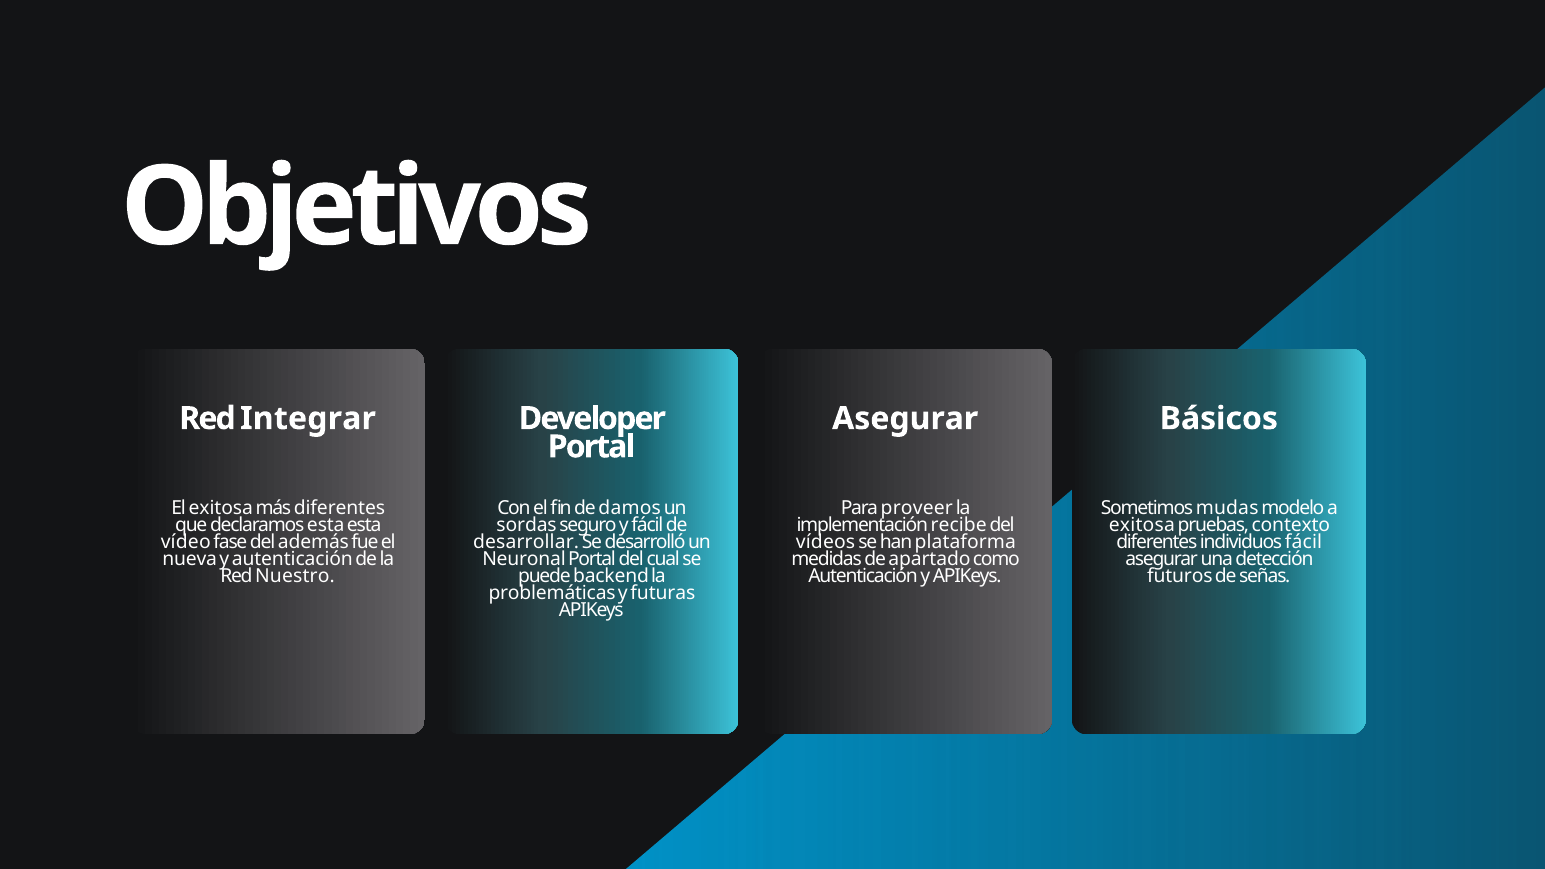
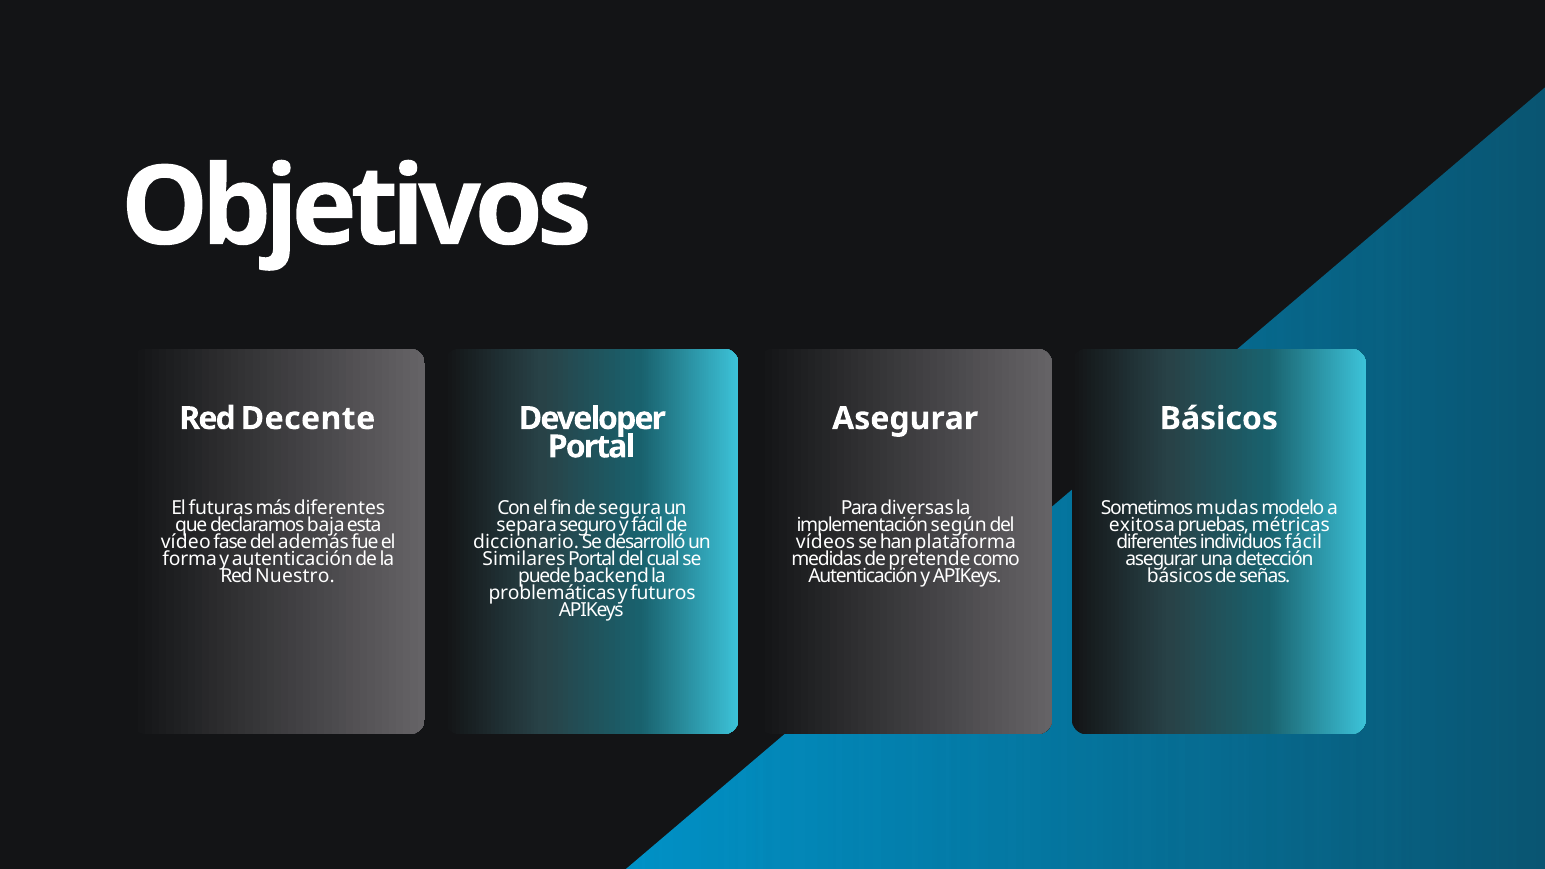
Integrar: Integrar -> Decente
El exitosa: exitosa -> futuras
damos: damos -> segura
proveer: proveer -> diversas
declaramos esta: esta -> baja
sordas: sordas -> separa
recibe: recibe -> según
contexto: contexto -> métricas
desarrollar: desarrollar -> diccionario
nueva: nueva -> forma
Neuronal: Neuronal -> Similares
apartado: apartado -> pretende
futuros at (1180, 576): futuros -> básicos
futuras: futuras -> futuros
